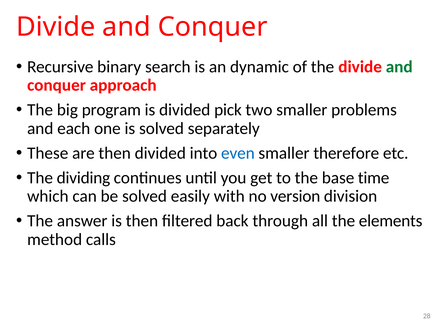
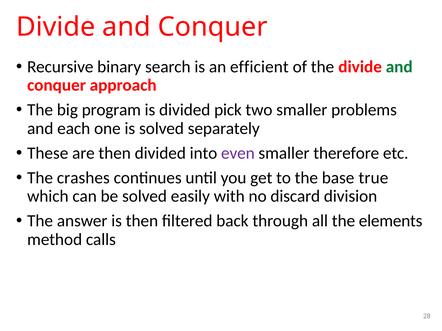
dynamic: dynamic -> efficient
even colour: blue -> purple
dividing: dividing -> crashes
time: time -> true
version: version -> discard
